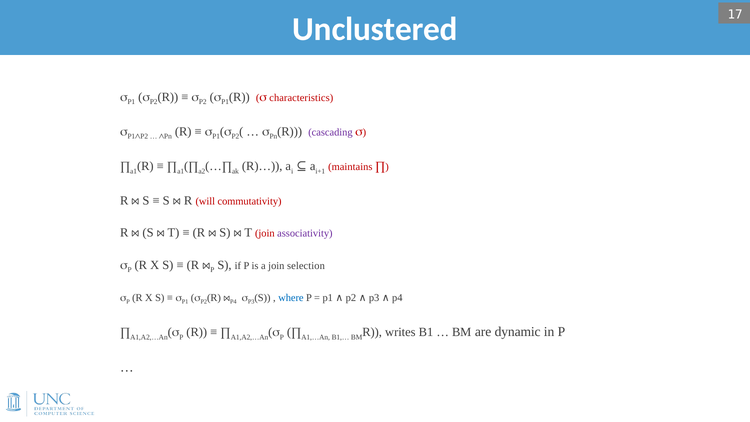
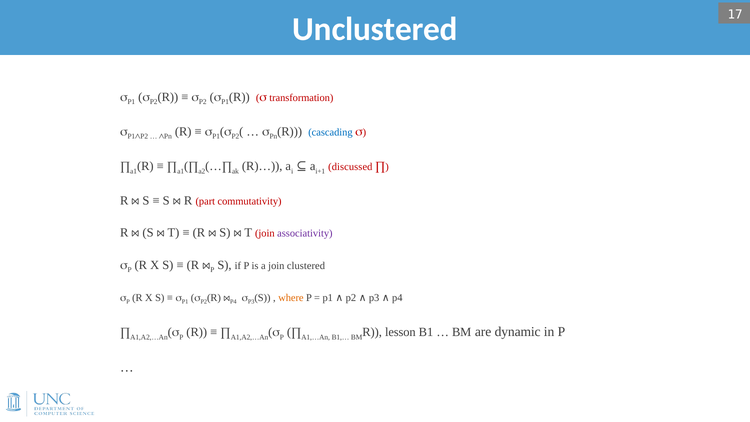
characteristics: characteristics -> transformation
cascading colour: purple -> blue
maintains: maintains -> discussed
will: will -> part
selection: selection -> clustered
where colour: blue -> orange
writes: writes -> lesson
